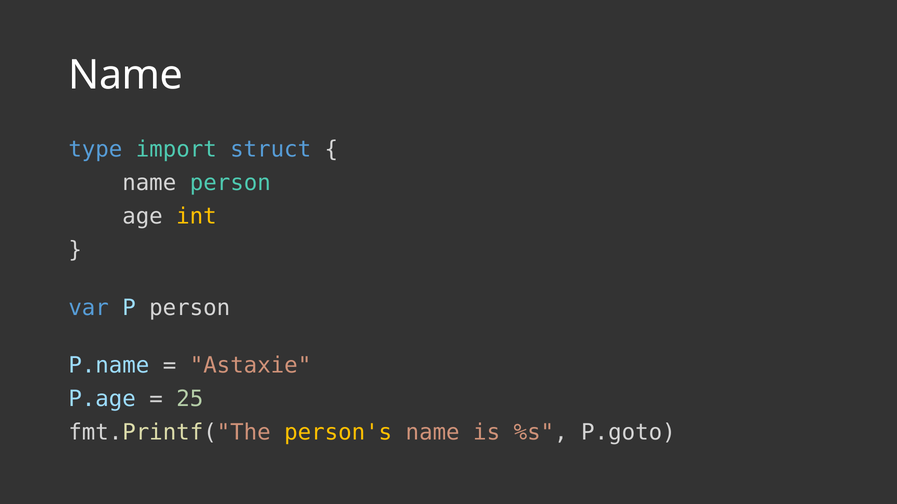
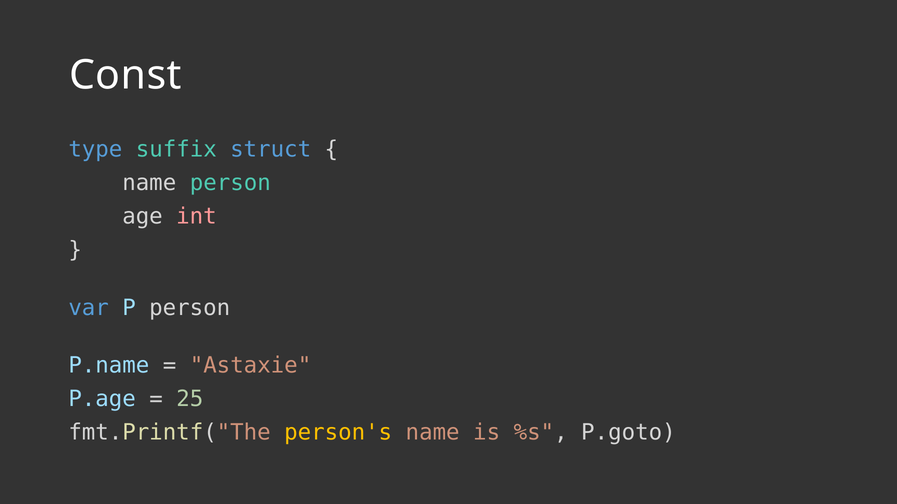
Name at (126, 75): Name -> Const
import: import -> suffix
int colour: yellow -> pink
